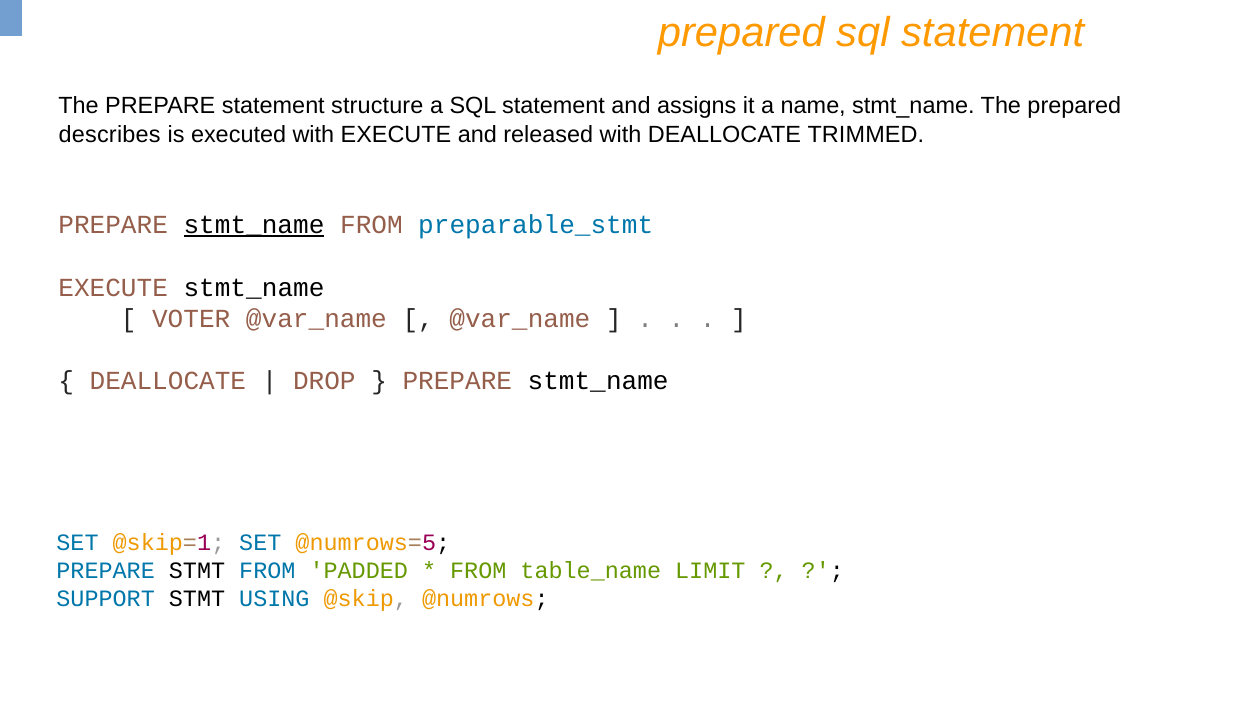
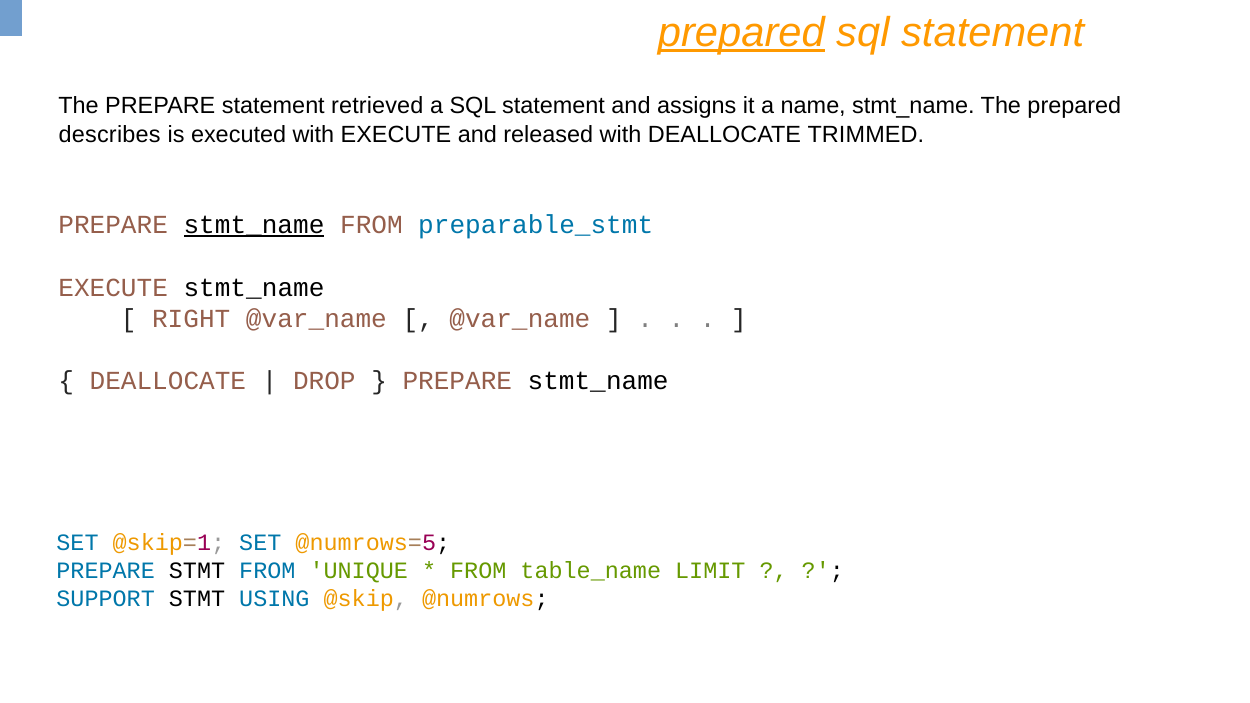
prepared at (741, 33) underline: none -> present
structure: structure -> retrieved
VOTER: VOTER -> RIGHT
PADDED: PADDED -> UNIQUE
